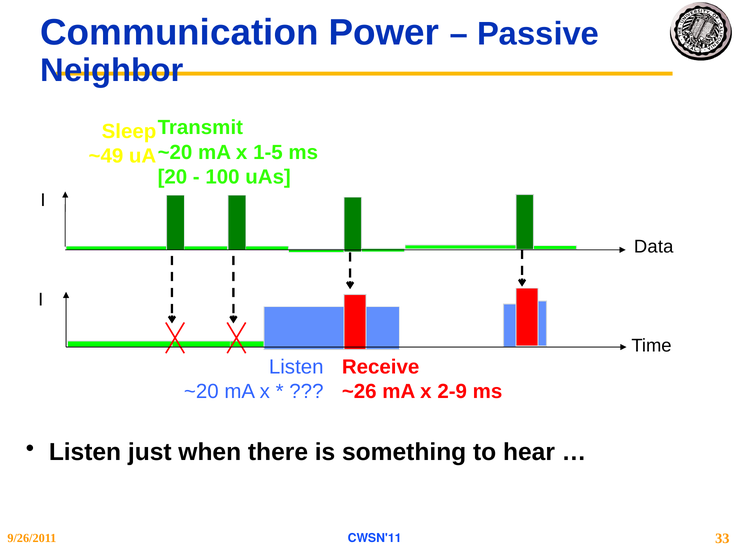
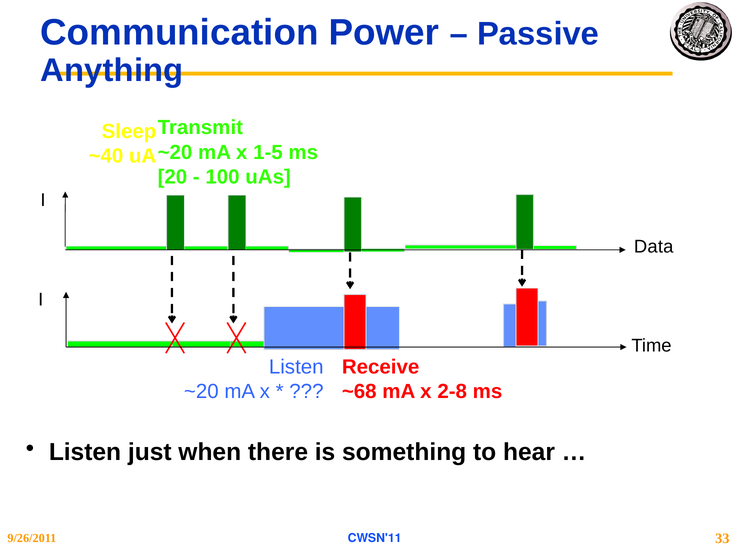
Neighbor: Neighbor -> Anything
~49: ~49 -> ~40
~26: ~26 -> ~68
2-9: 2-9 -> 2-8
